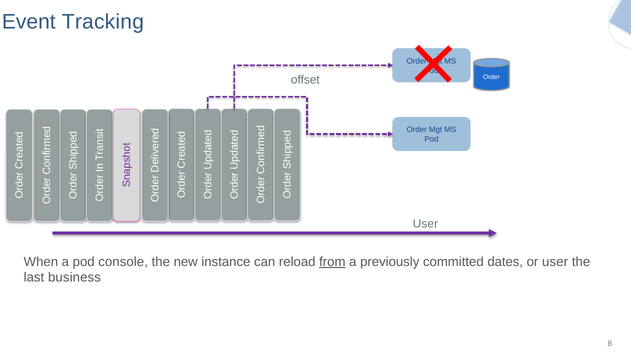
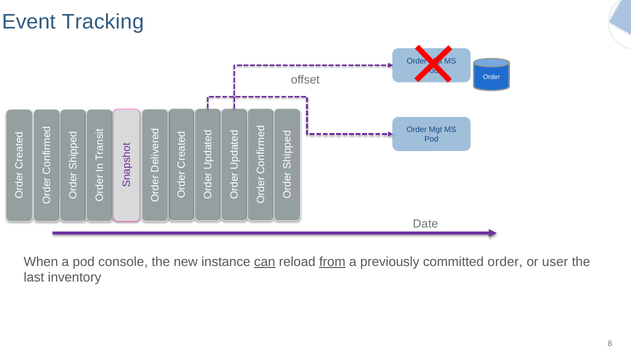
User at (425, 224): User -> Date
can underline: none -> present
committed dates: dates -> order
business: business -> inventory
